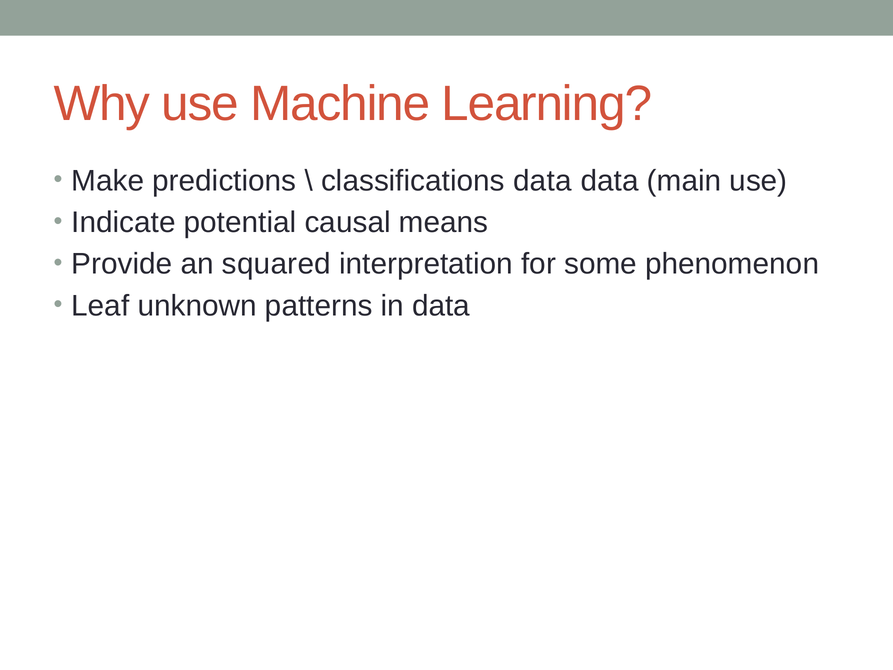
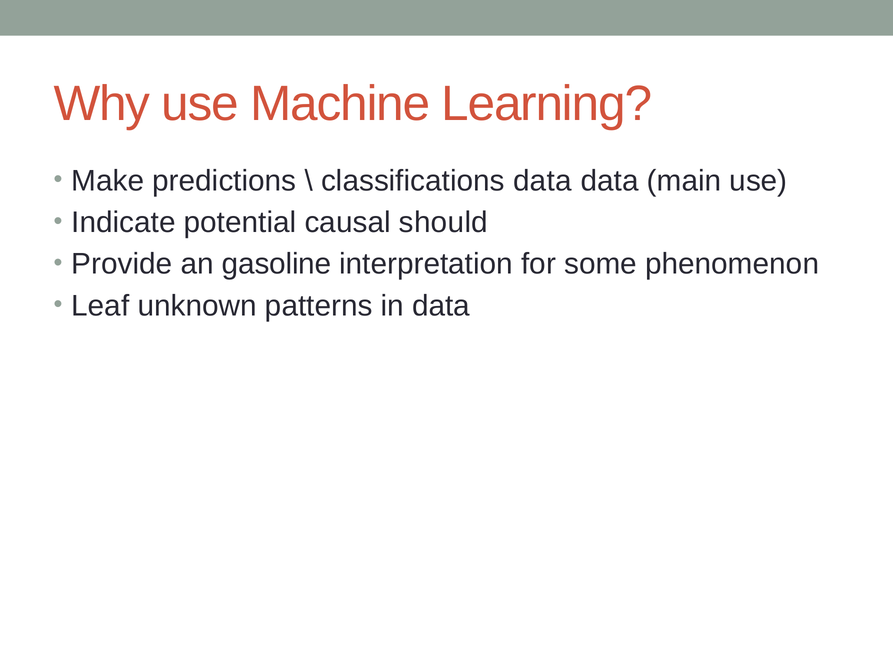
means: means -> should
squared: squared -> gasoline
